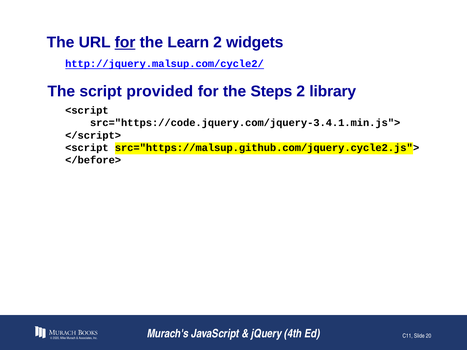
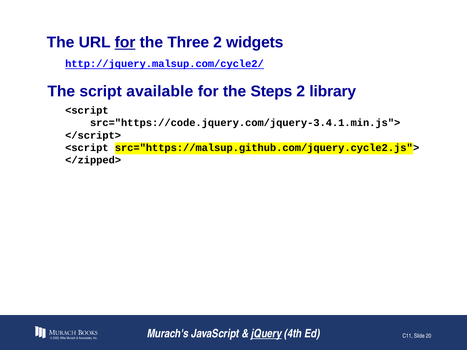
Learn: Learn -> Three
provided: provided -> available
</before>: </before> -> </zipped>
jQuery underline: none -> present
